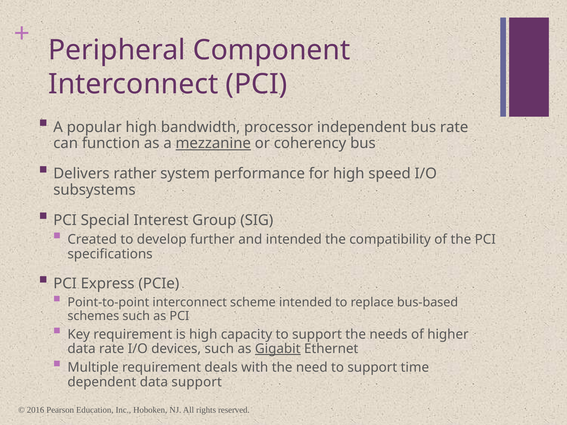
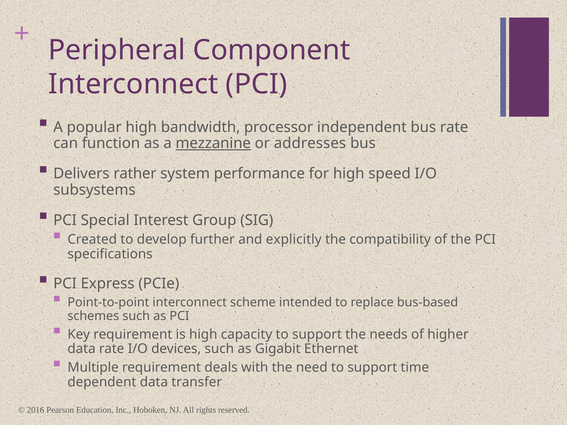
coherency: coherency -> addresses
and intended: intended -> explicitly
Gigabit underline: present -> none
data support: support -> transfer
